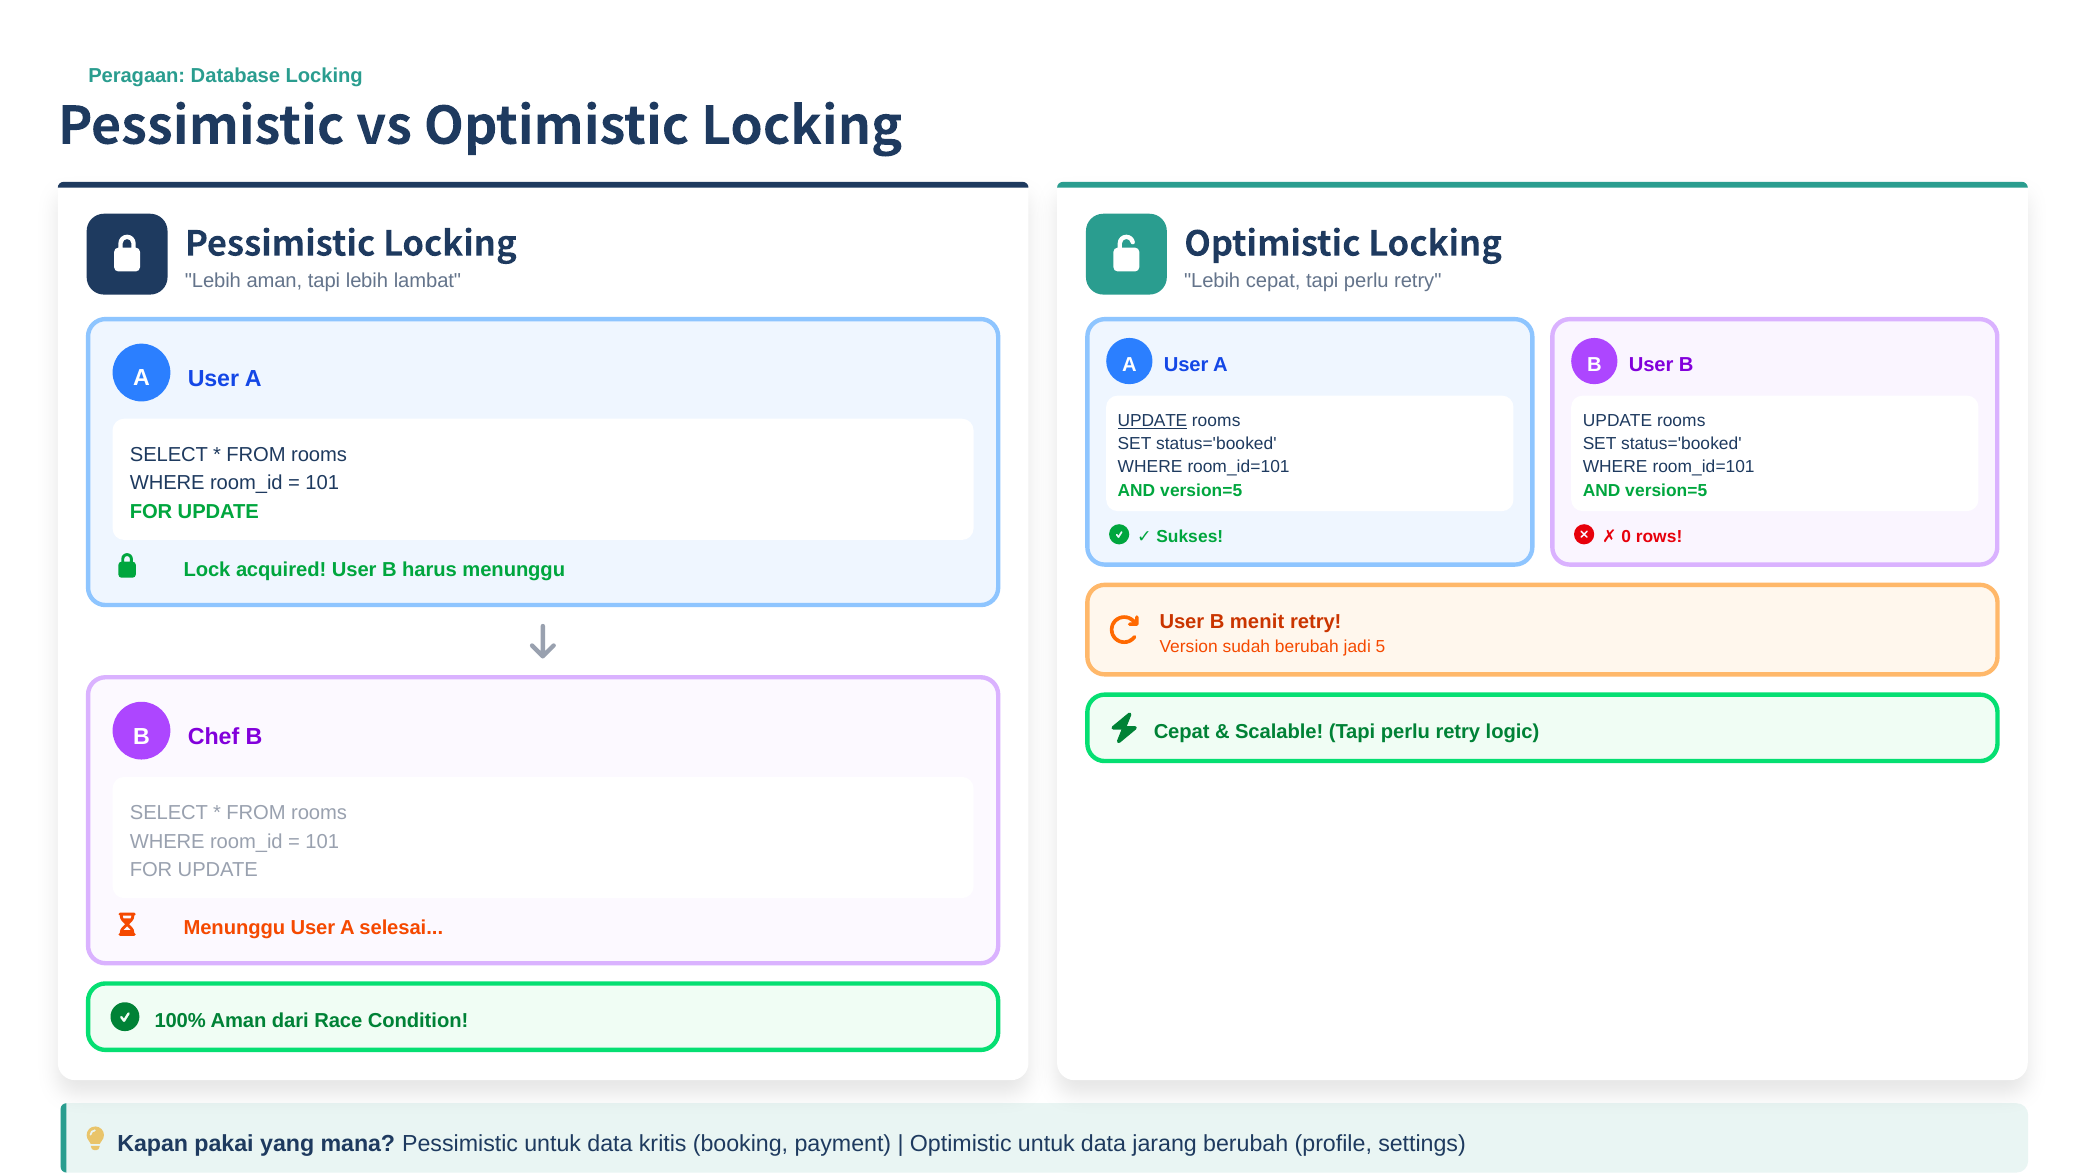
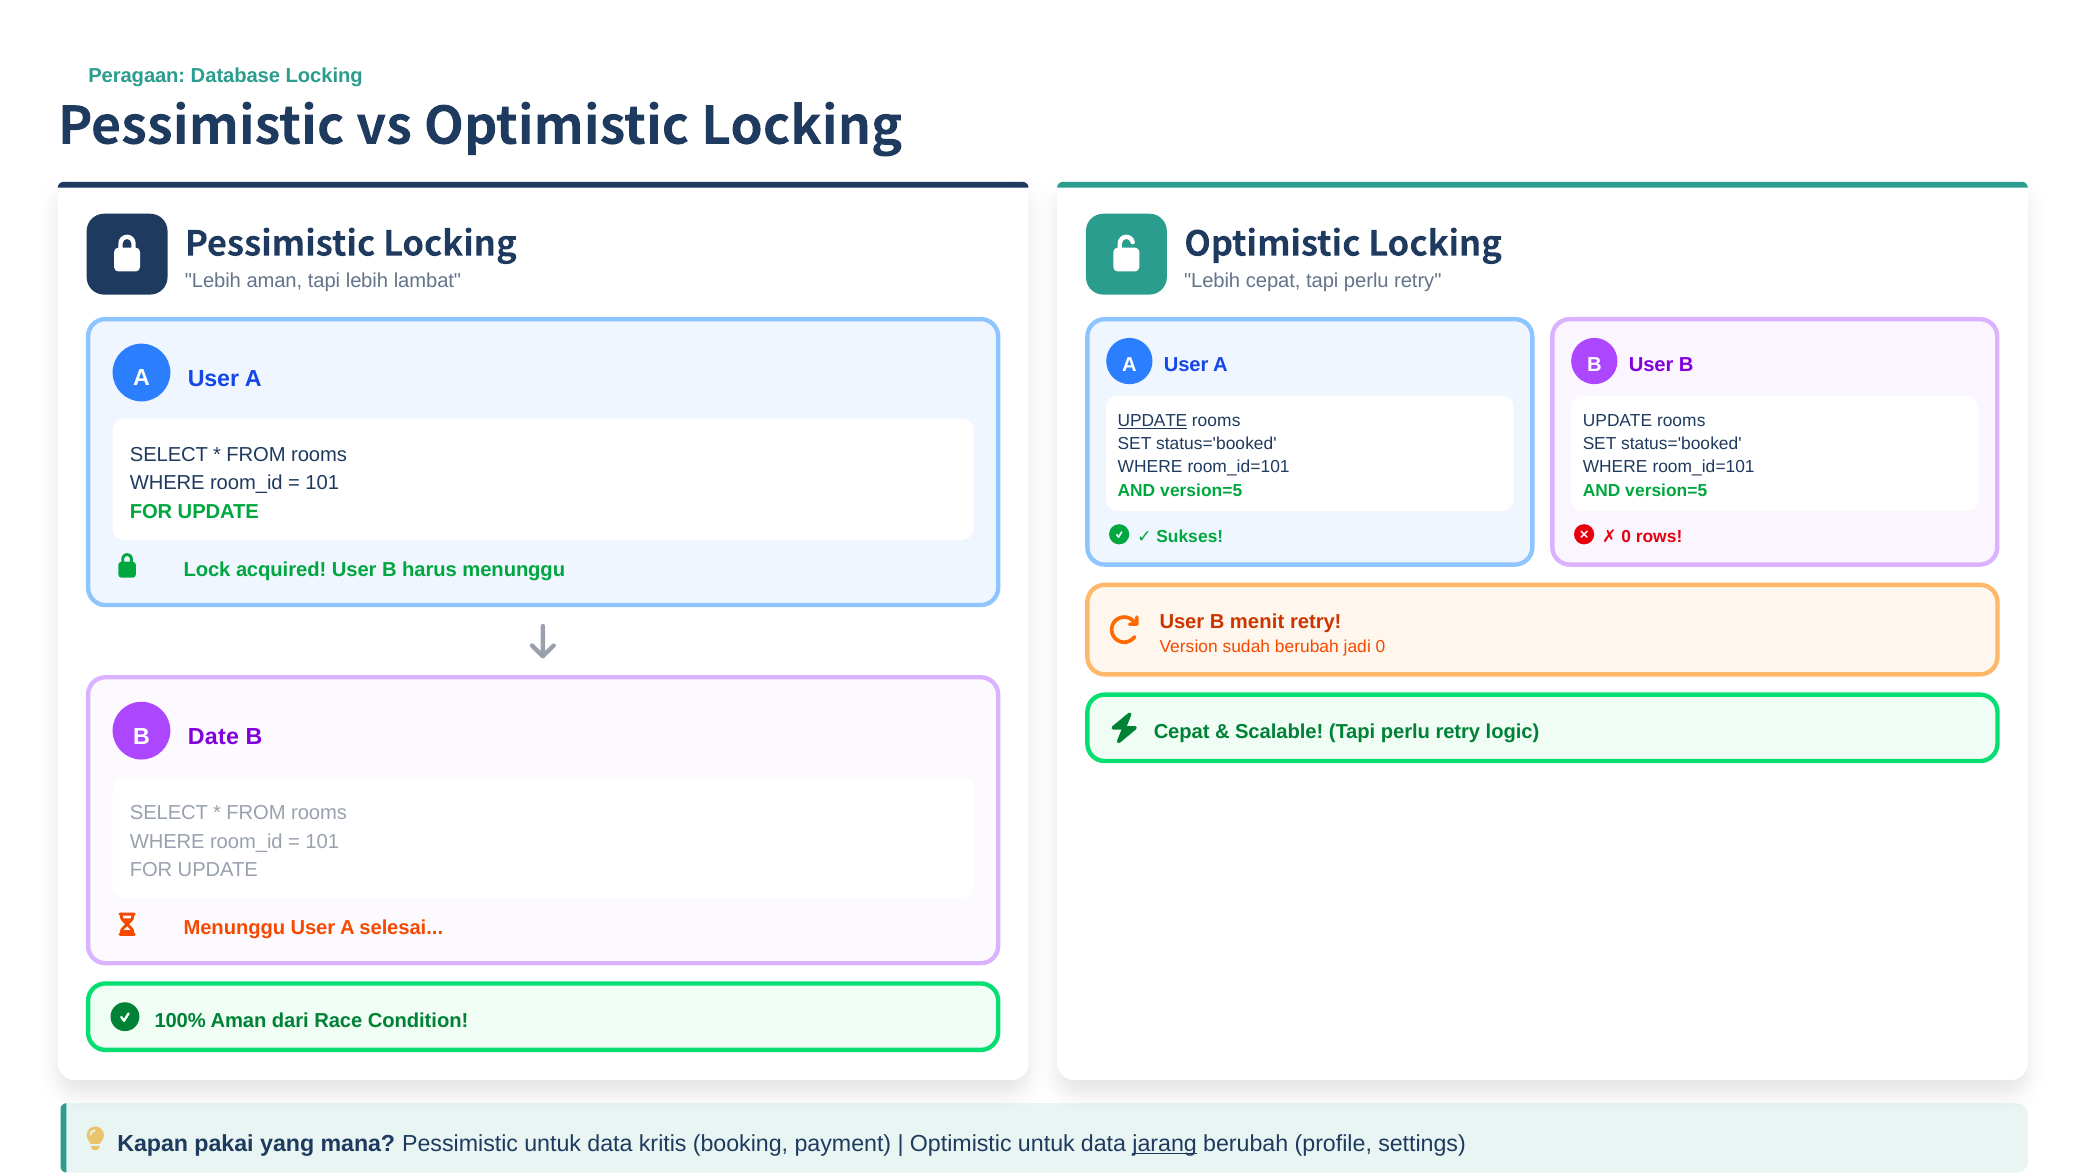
jadi 5: 5 -> 0
Chef: Chef -> Date
jarang underline: none -> present
